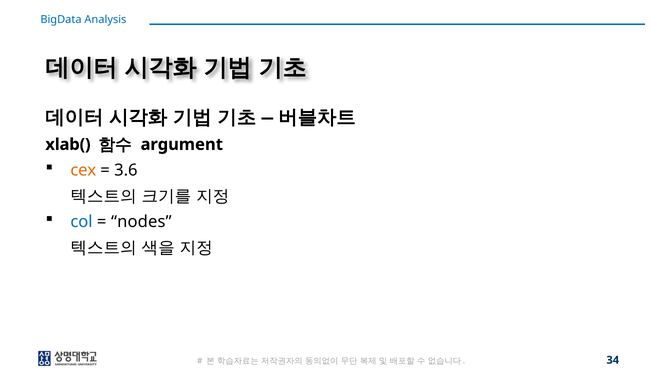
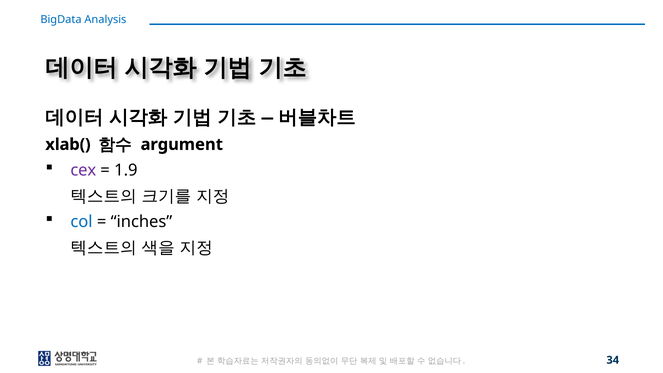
cex colour: orange -> purple
3.6: 3.6 -> 1.9
nodes: nodes -> inches
